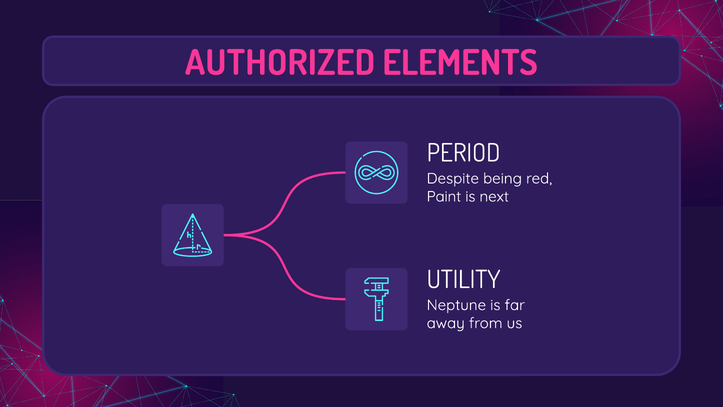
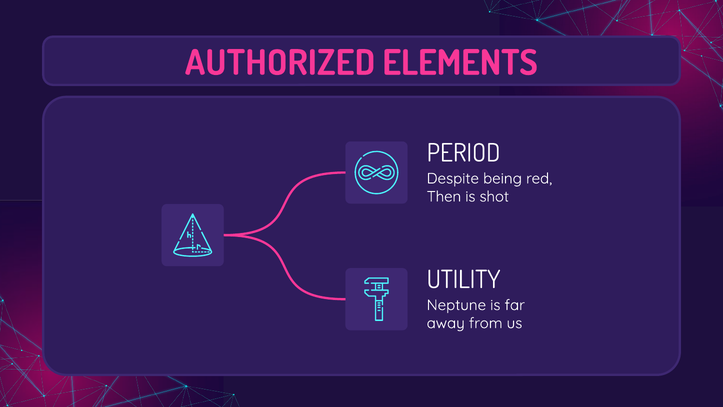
Paint: Paint -> Then
next: next -> shot
